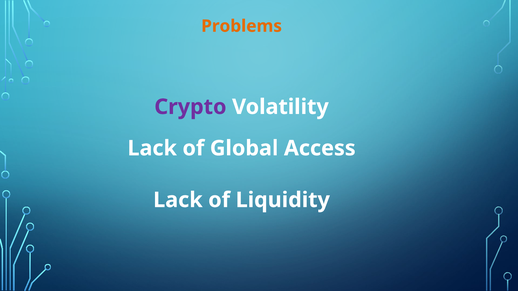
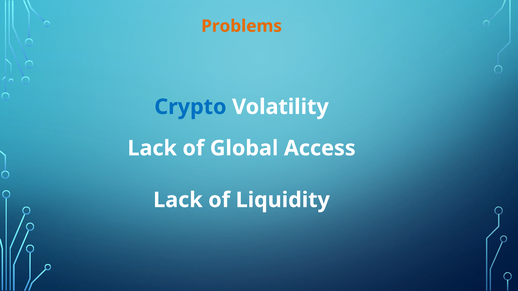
Crypto colour: purple -> blue
